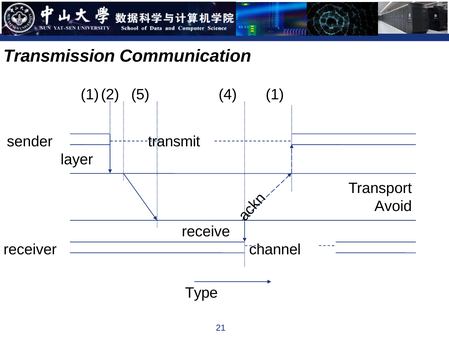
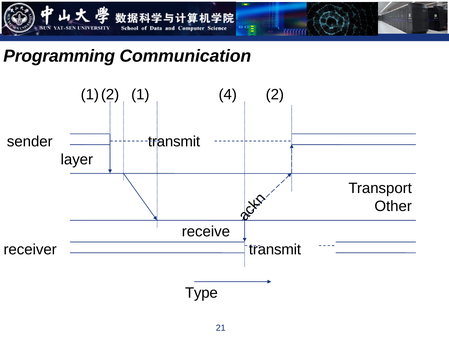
Transmission: Transmission -> Programming
1 5: 5 -> 1
4 1: 1 -> 2
Avoid: Avoid -> Other
channel at (275, 249): channel -> transmit
